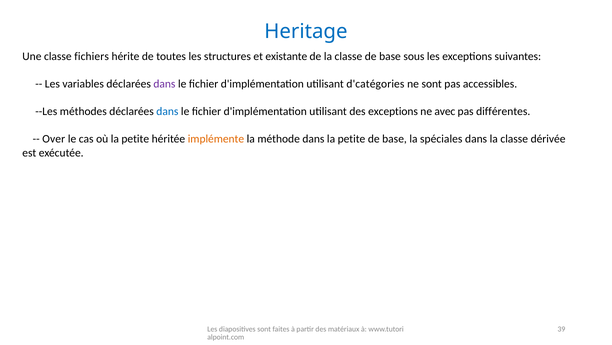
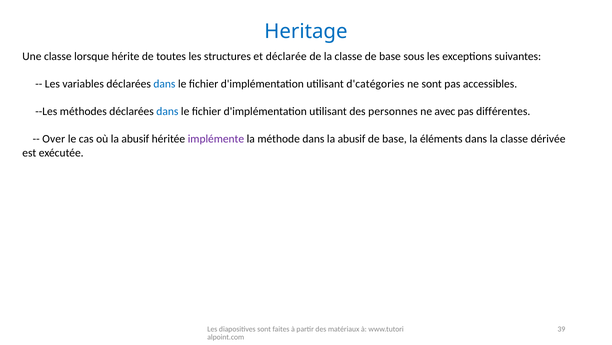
fichiers: fichiers -> lorsque
existante: existante -> déclarée
dans at (164, 84) colour: purple -> blue
des exceptions: exceptions -> personnes
où la petite: petite -> abusif
implémente colour: orange -> purple
dans la petite: petite -> abusif
spéciales: spéciales -> éléments
